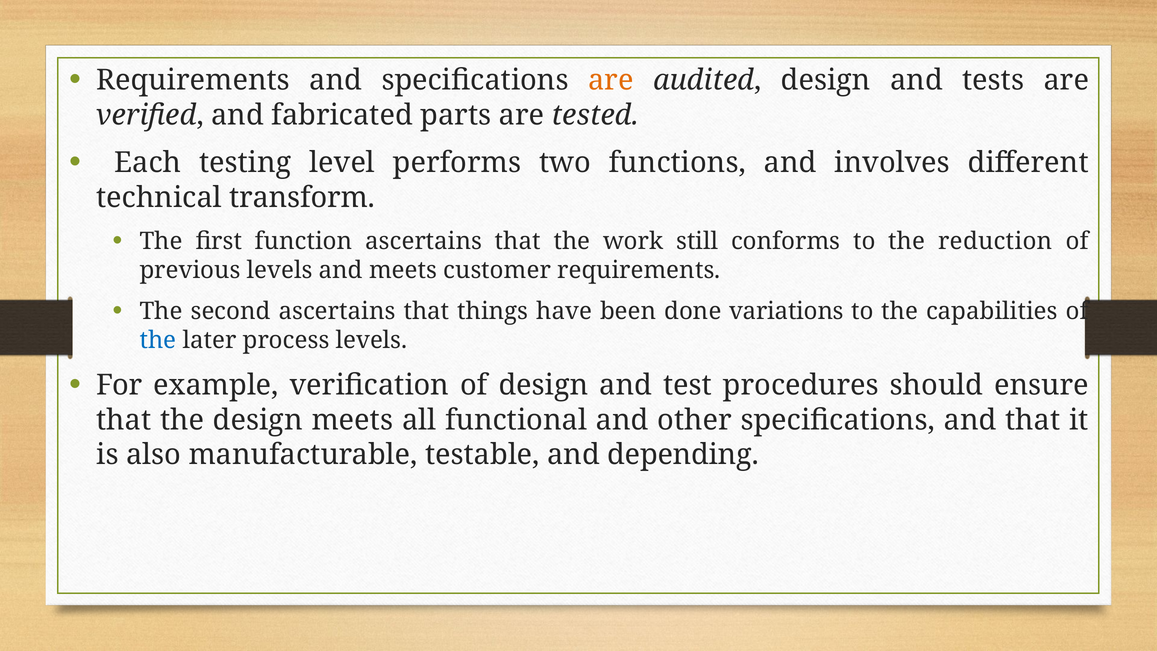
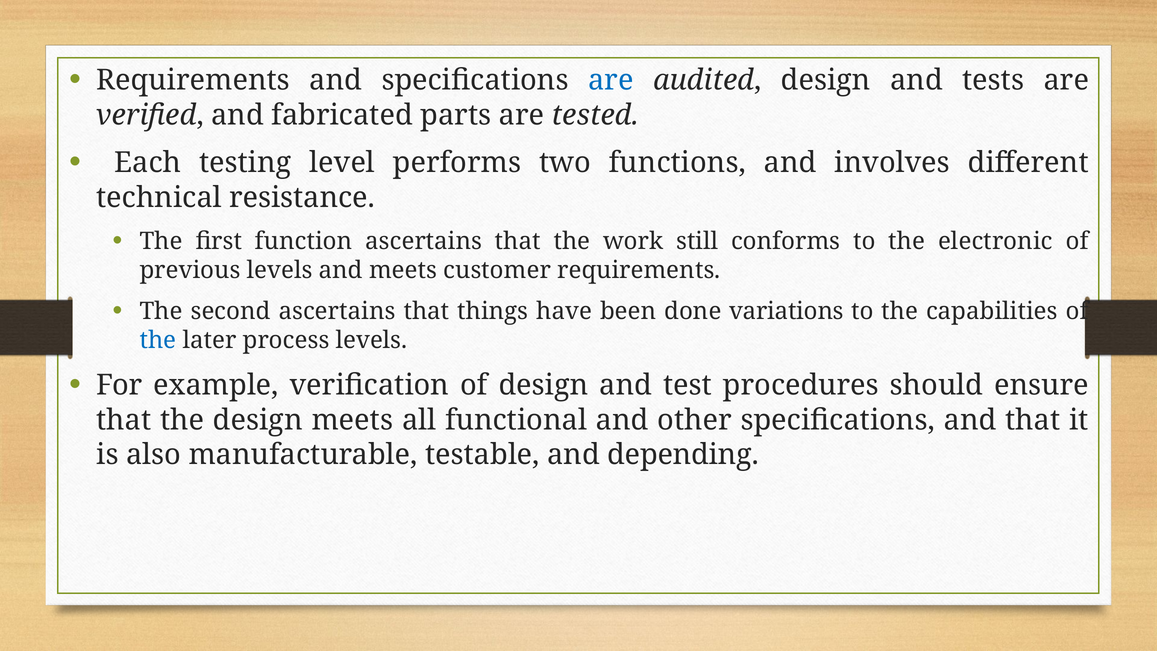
are at (611, 80) colour: orange -> blue
transform: transform -> resistance
reduction: reduction -> electronic
